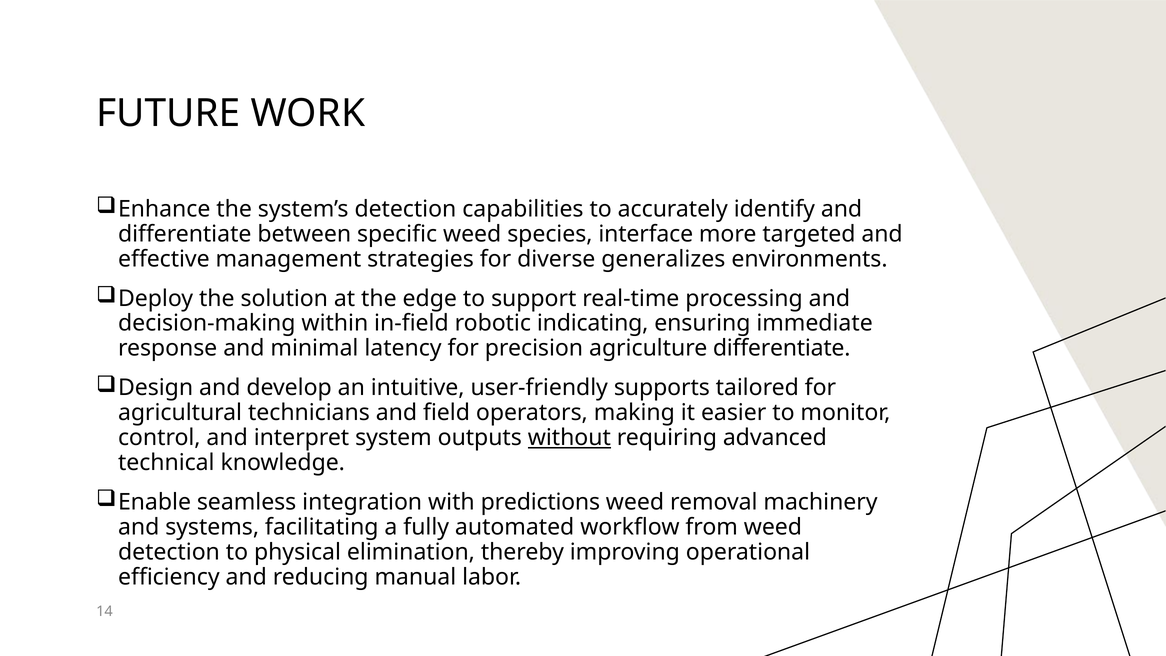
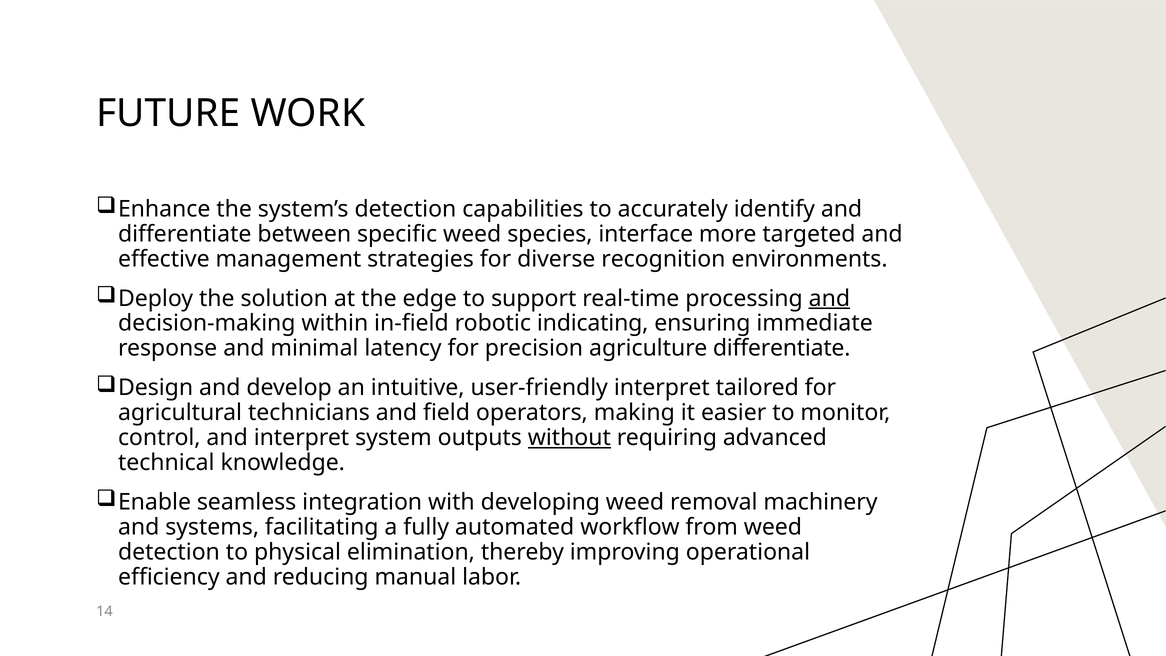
generalizes: generalizes -> recognition
and at (829, 298) underline: none -> present
user-friendly supports: supports -> interpret
predictions: predictions -> developing
